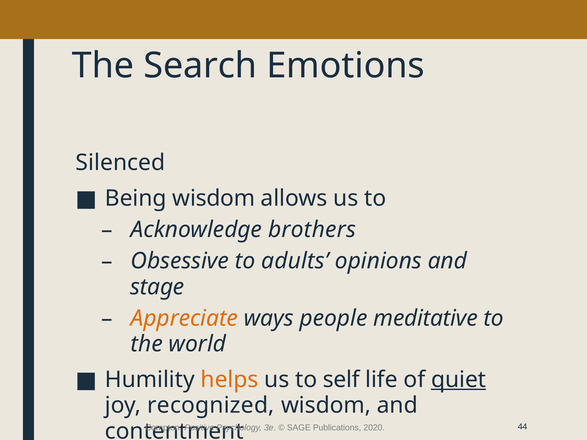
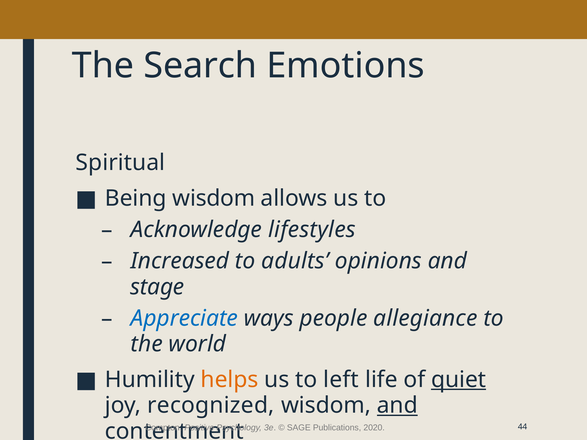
Silenced: Silenced -> Spiritual
brothers: brothers -> lifestyles
Obsessive: Obsessive -> Increased
Appreciate colour: orange -> blue
meditative: meditative -> allegiance
self: self -> left
and at (397, 406) underline: none -> present
